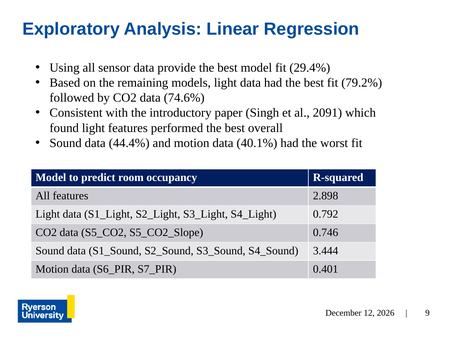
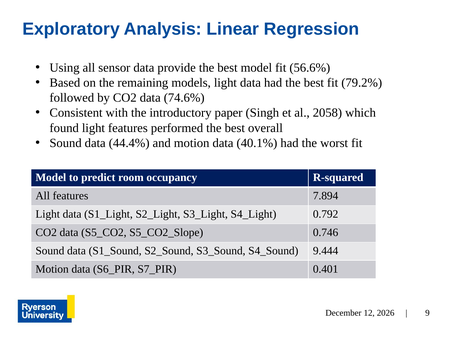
29.4%: 29.4% -> 56.6%
2091: 2091 -> 2058
2.898: 2.898 -> 7.894
3.444: 3.444 -> 9.444
